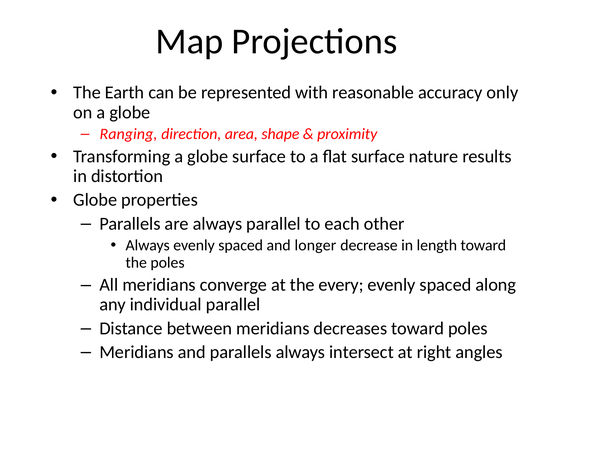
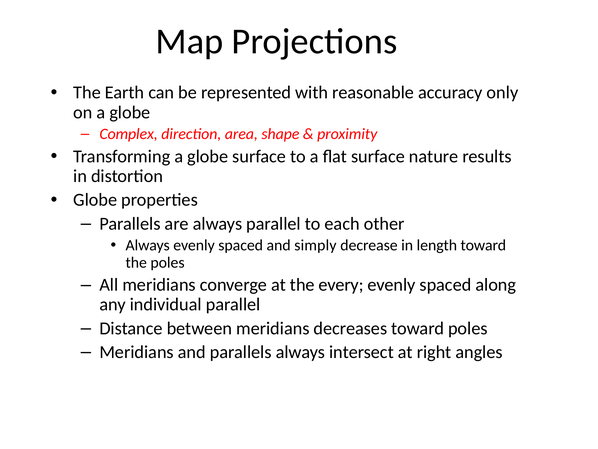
Ranging: Ranging -> Complex
longer: longer -> simply
